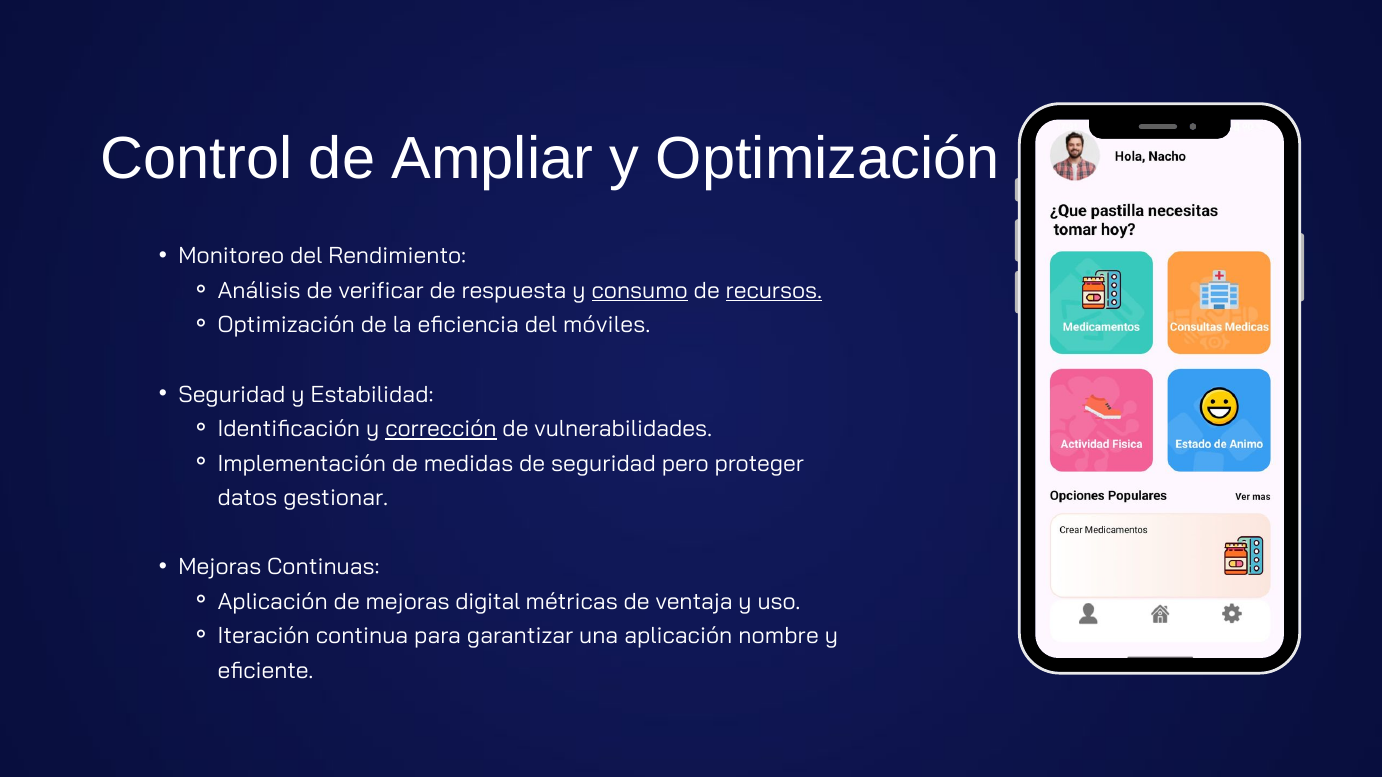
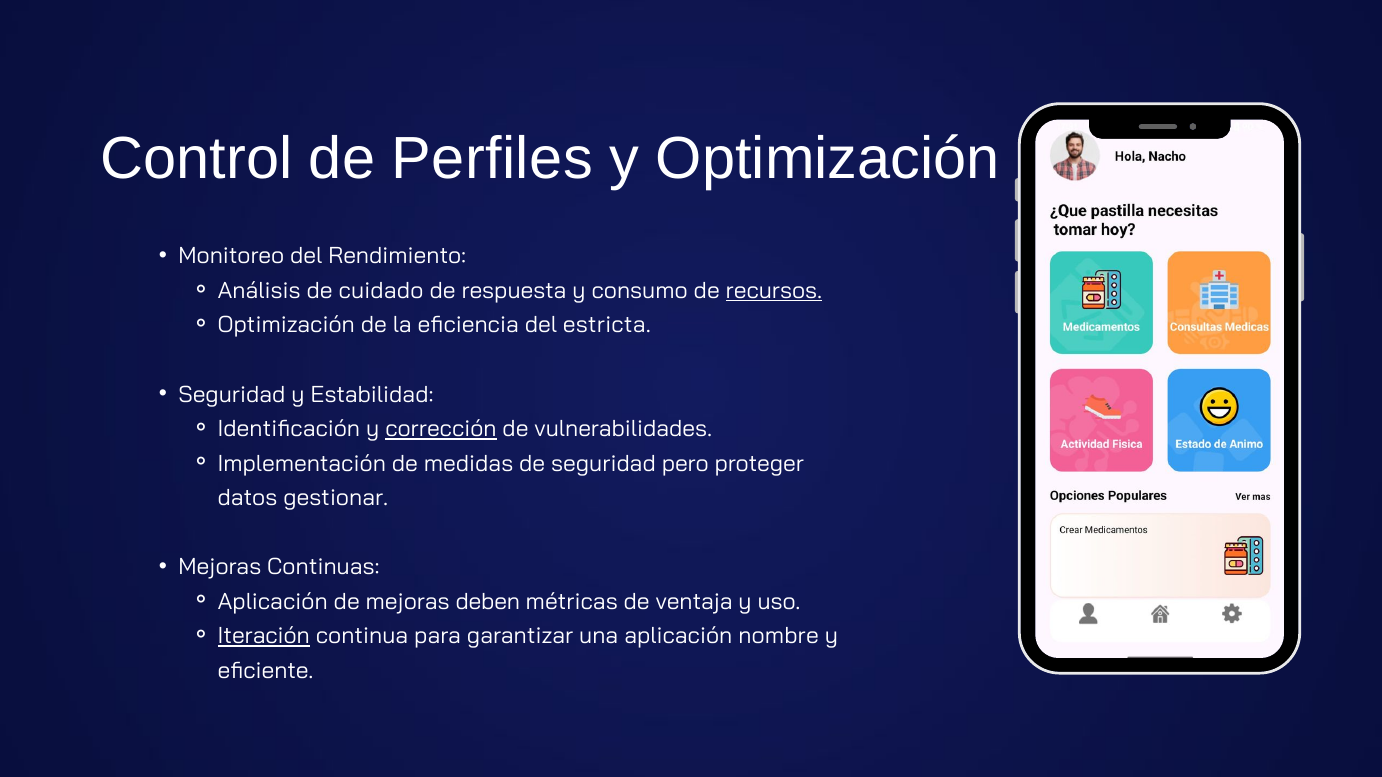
Ampliar: Ampliar -> Perfiles
verificar: verificar -> cuidado
consumo underline: present -> none
móviles: móviles -> estricta
digital: digital -> deben
Iteración underline: none -> present
